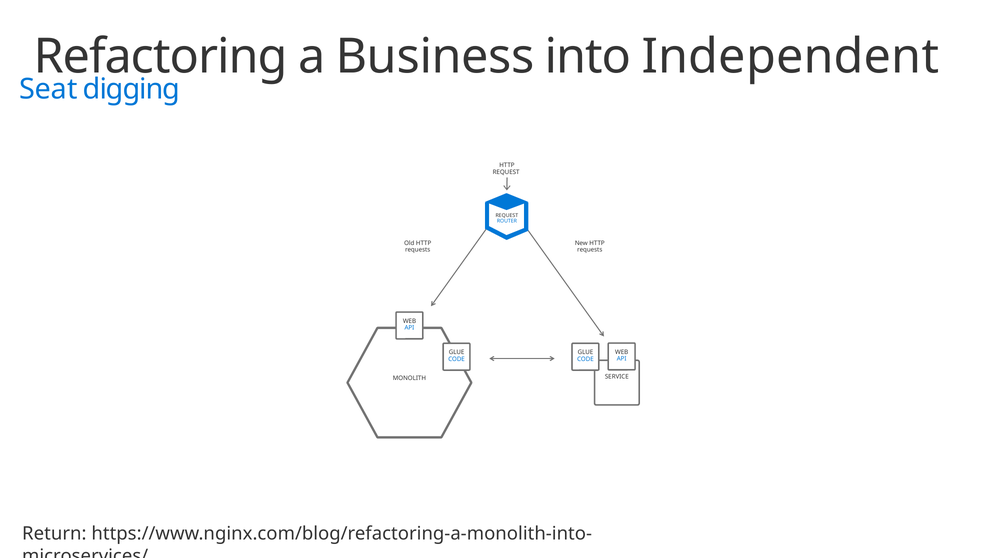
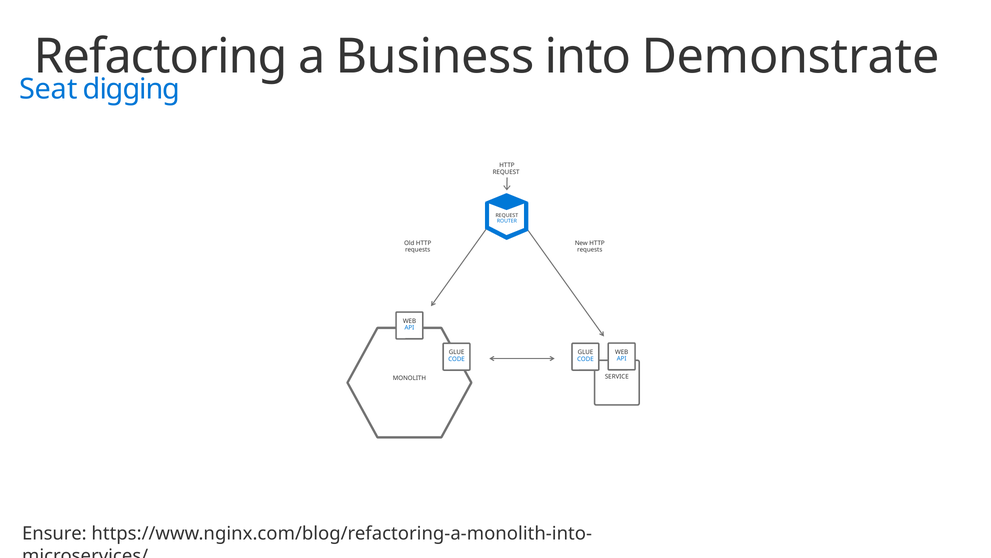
Independent: Independent -> Demonstrate
Return: Return -> Ensure
